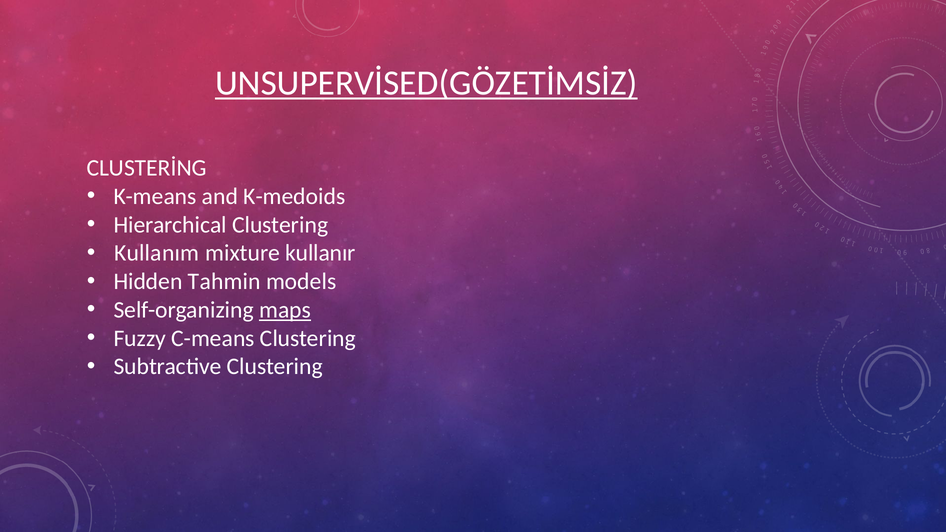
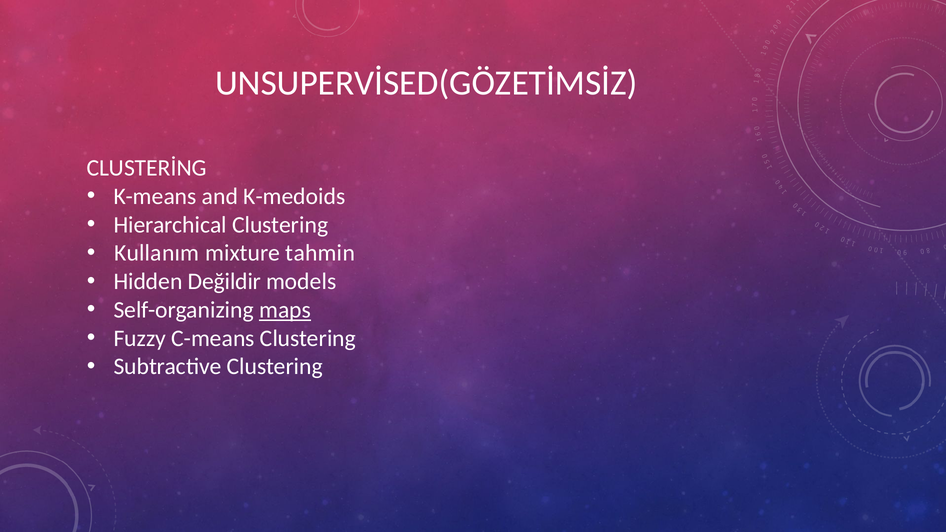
UNSUPERVİSED(GÖZETİMSİZ underline: present -> none
kullanır: kullanır -> tahmin
Tahmin: Tahmin -> Değildir
